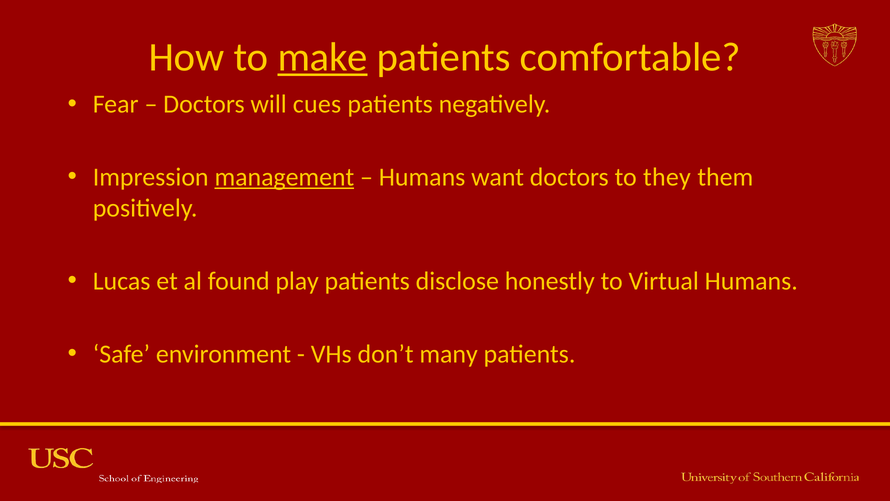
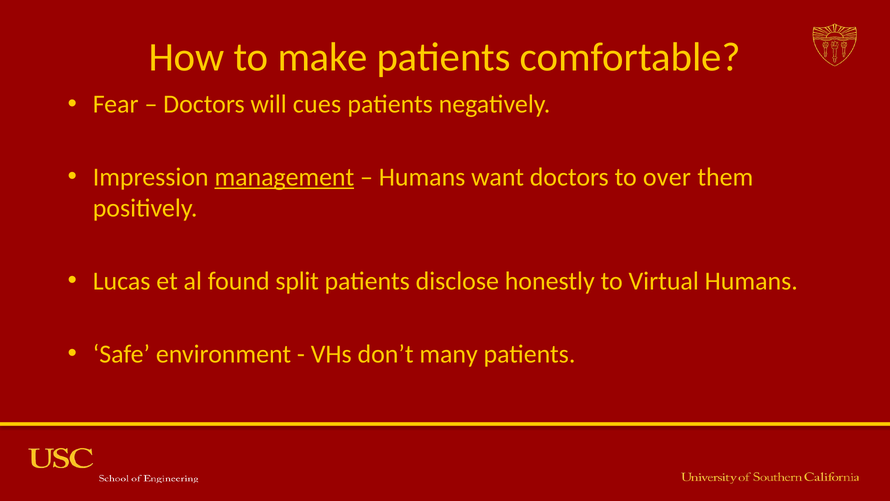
make underline: present -> none
they: they -> over
play: play -> split
